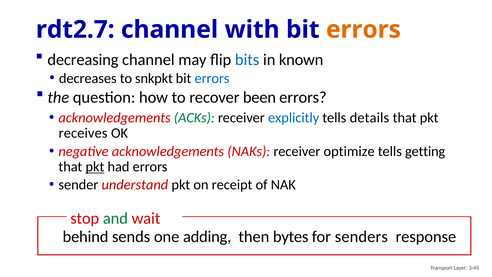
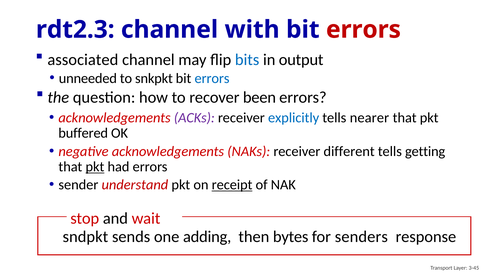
rdt2.7: rdt2.7 -> rdt2.3
errors at (363, 30) colour: orange -> red
decreasing: decreasing -> associated
known: known -> output
decreases: decreases -> unneeded
ACKs colour: green -> purple
details: details -> nearer
receives: receives -> buffered
optimize: optimize -> different
receipt underline: none -> present
and colour: green -> black
behind: behind -> sndpkt
